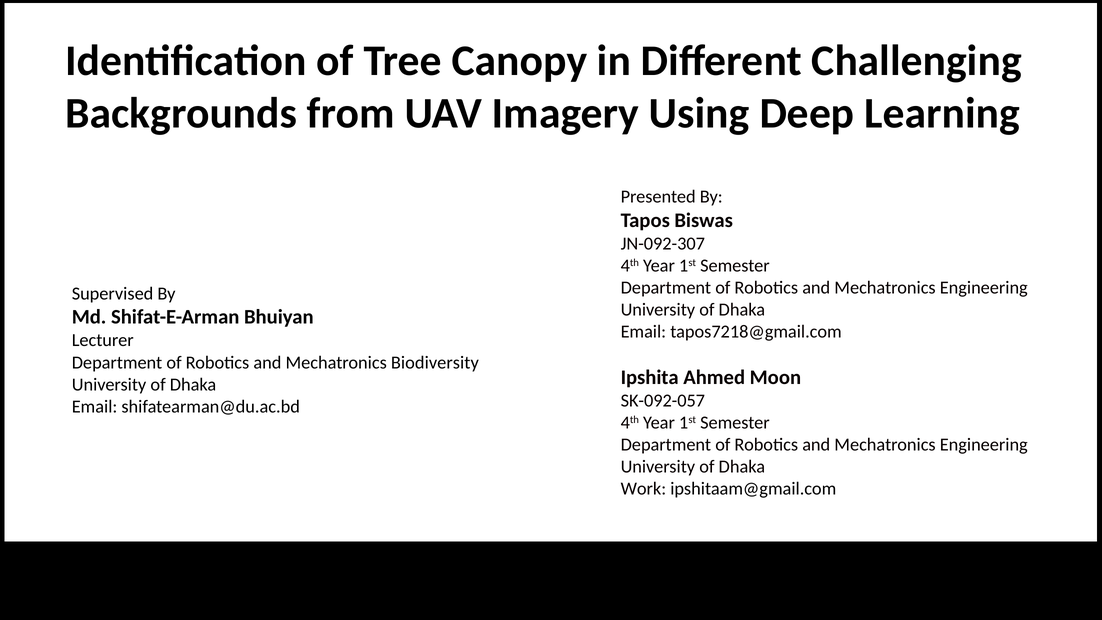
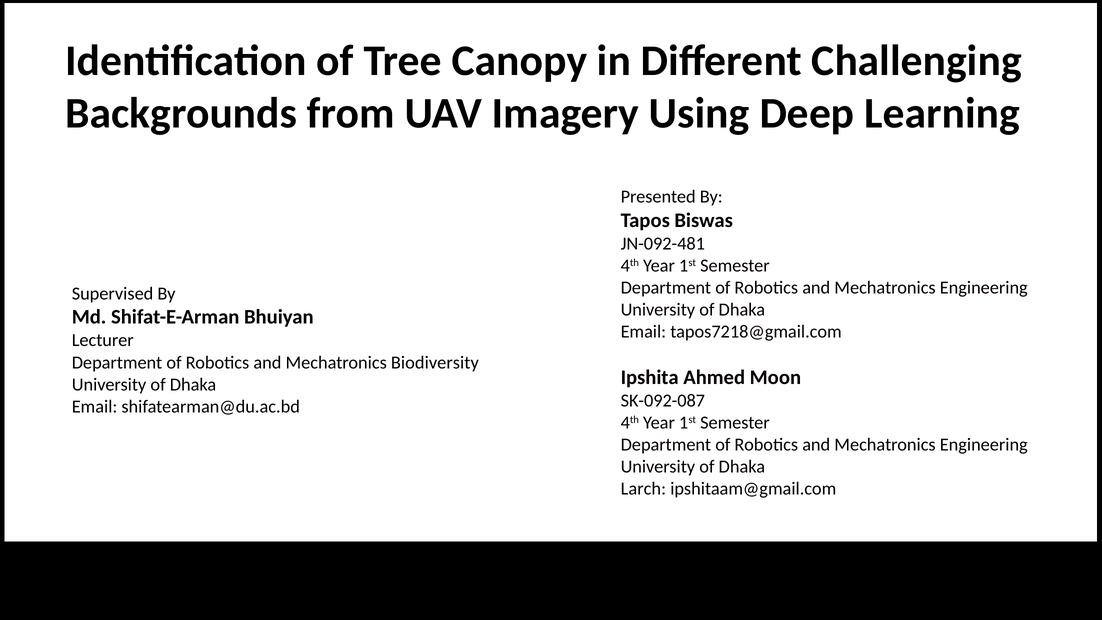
JN-092-307: JN-092-307 -> JN-092-481
SK-092-057: SK-092-057 -> SK-092-087
Work: Work -> Larch
